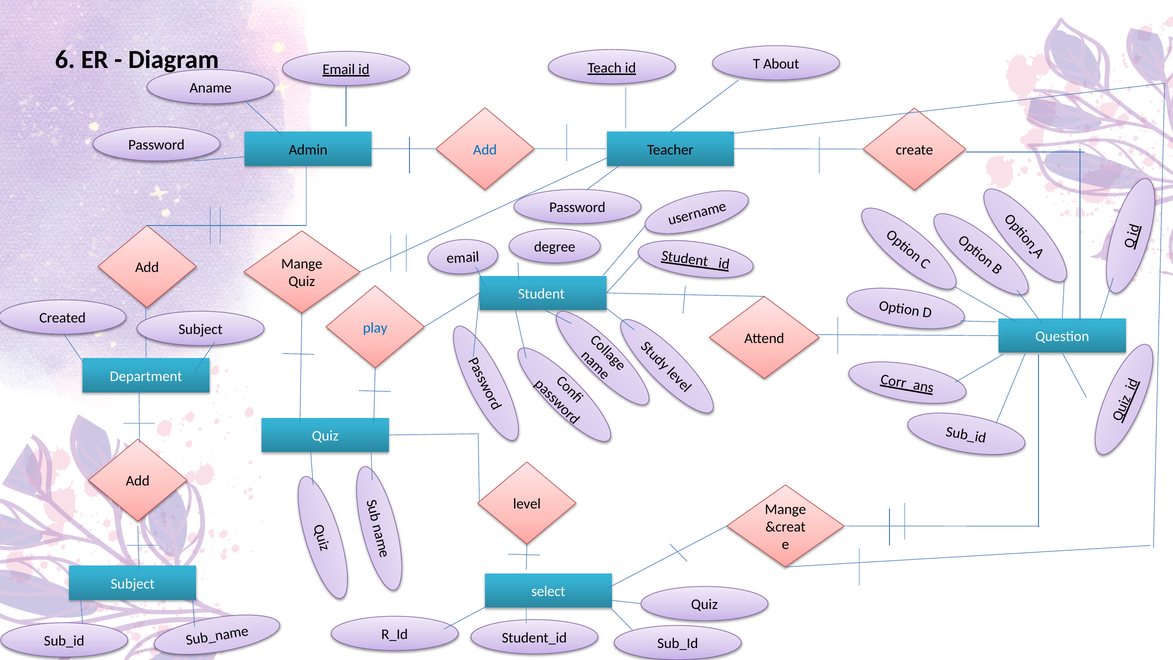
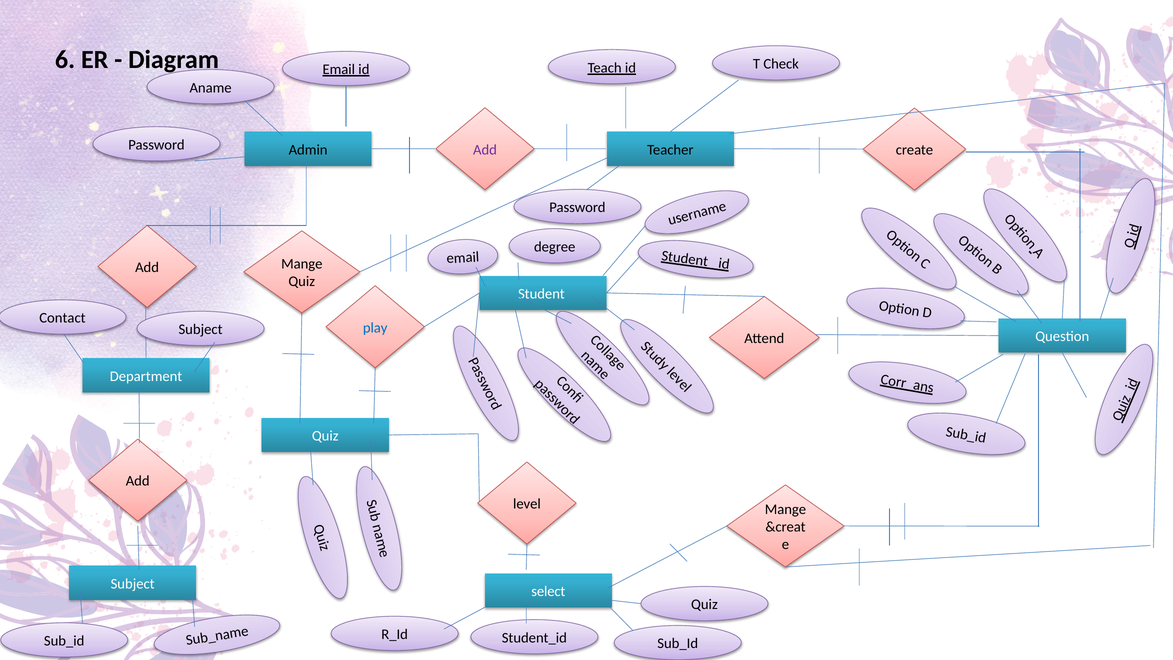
About: About -> Check
Add at (485, 150) colour: blue -> purple
Created: Created -> Contact
